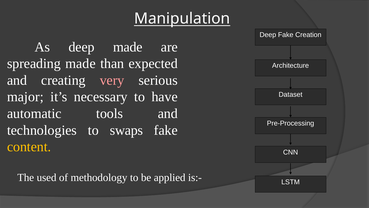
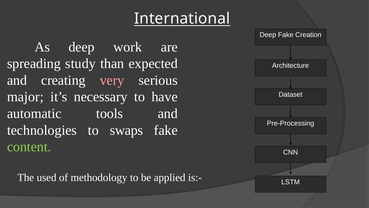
Manipulation: Manipulation -> International
deep made: made -> work
spreading made: made -> study
content colour: yellow -> light green
